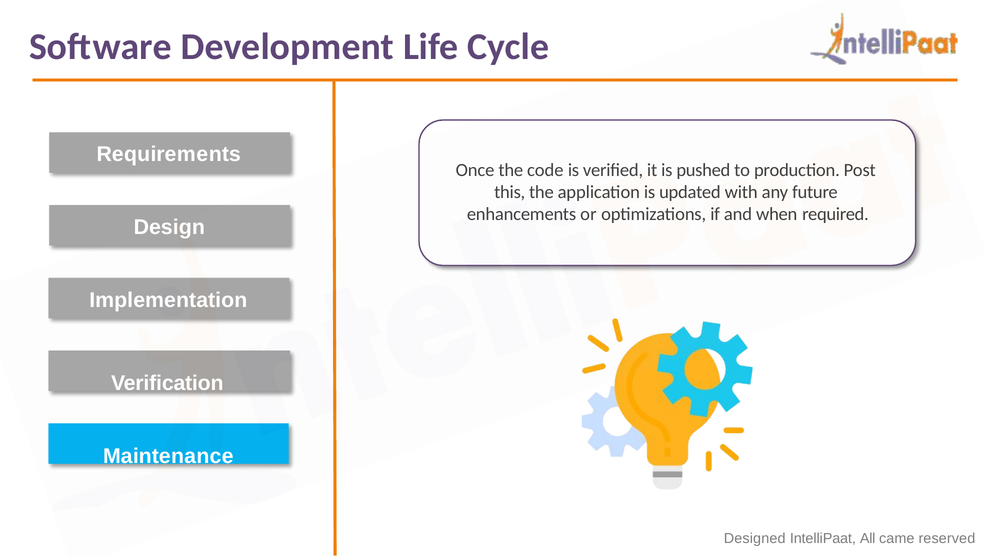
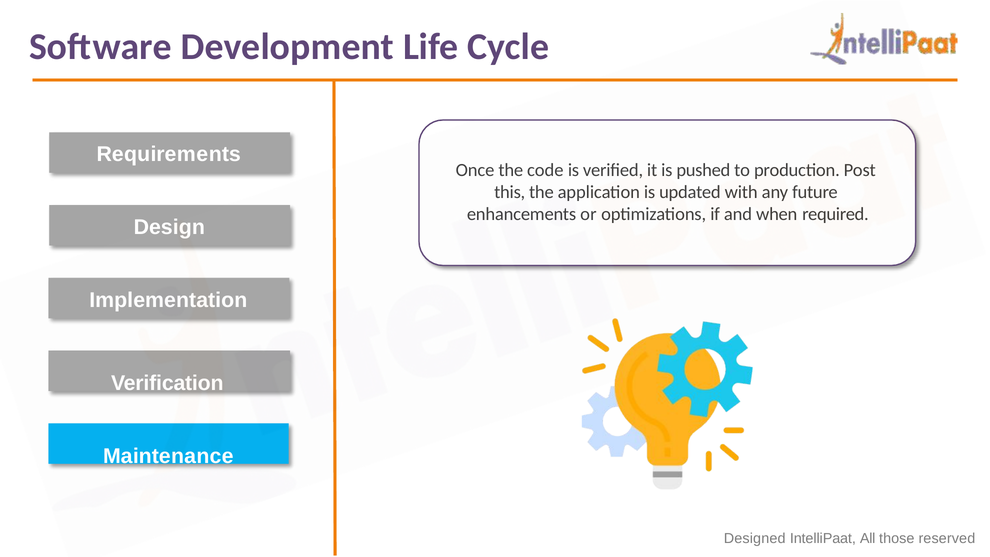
came: came -> those
